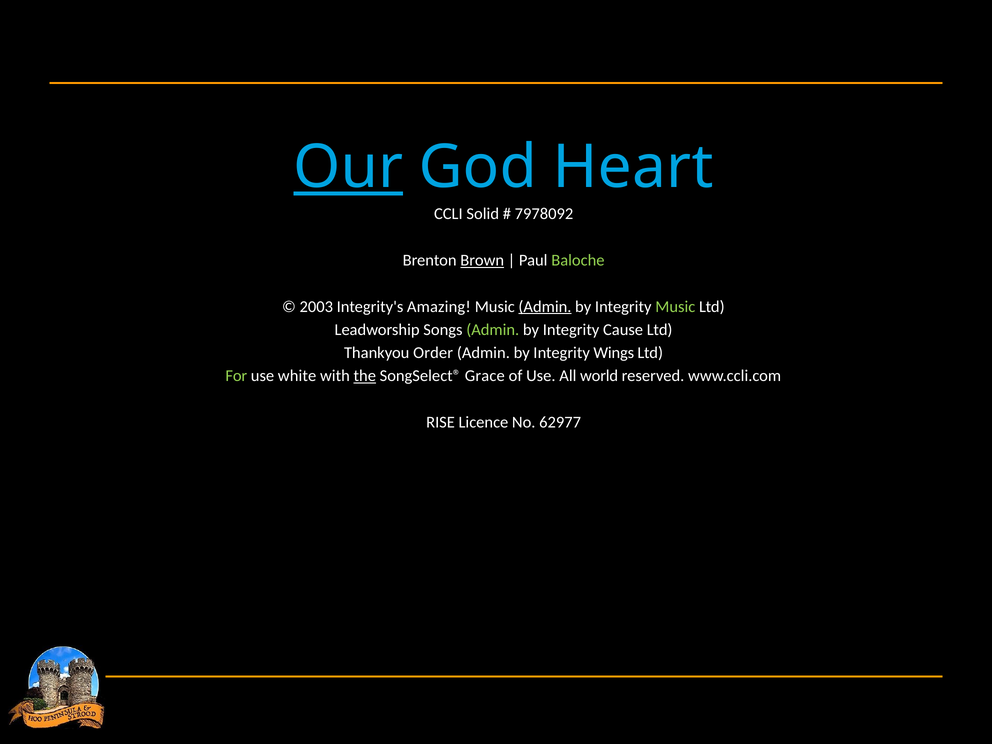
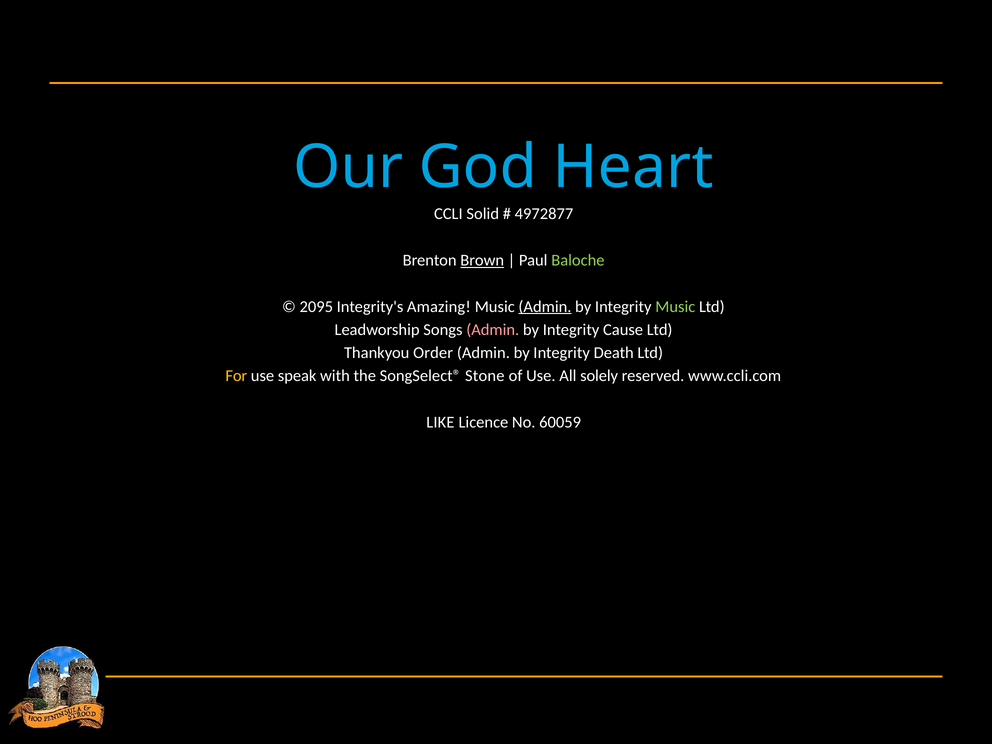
Our underline: present -> none
7978092: 7978092 -> 4972877
2003: 2003 -> 2095
Admin at (493, 330) colour: light green -> pink
Wings: Wings -> Death
For colour: light green -> yellow
white: white -> speak
the underline: present -> none
Grace: Grace -> Stone
world: world -> solely
RISE: RISE -> LIKE
62977: 62977 -> 60059
